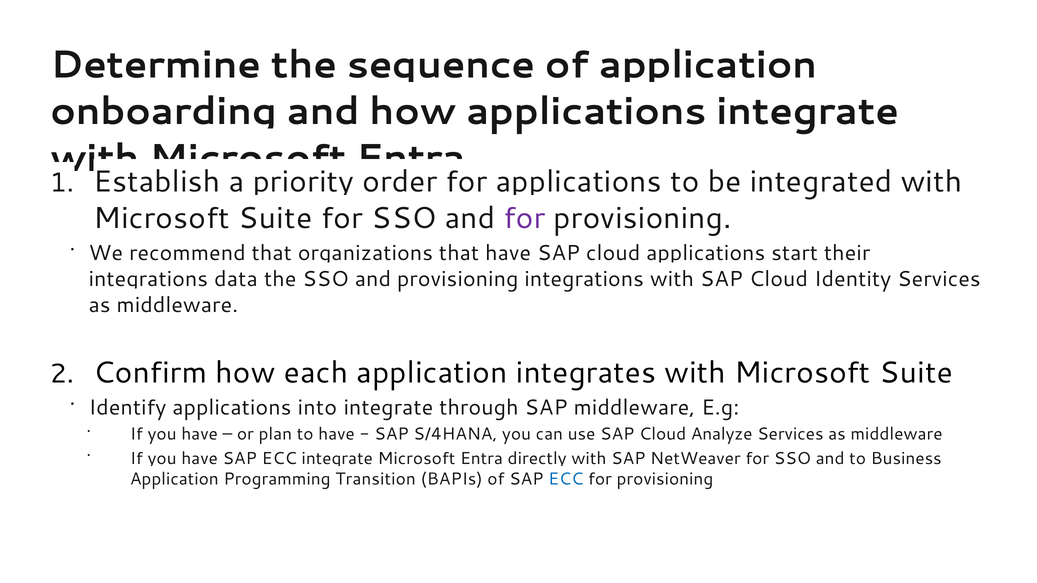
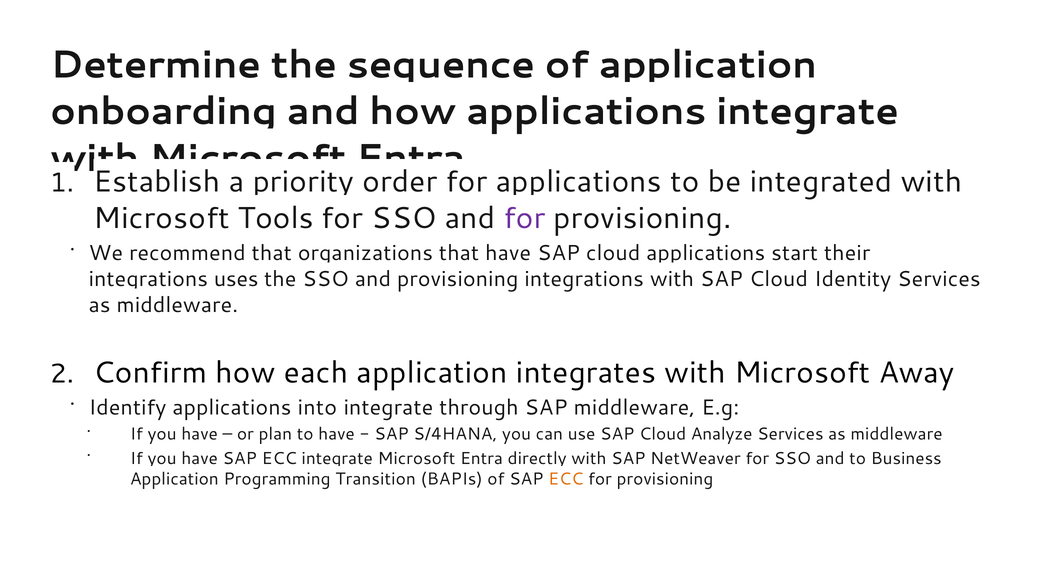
Suite at (275, 218): Suite -> Tools
data: data -> uses
integrates with Microsoft Suite: Suite -> Away
ECC at (566, 479) colour: blue -> orange
